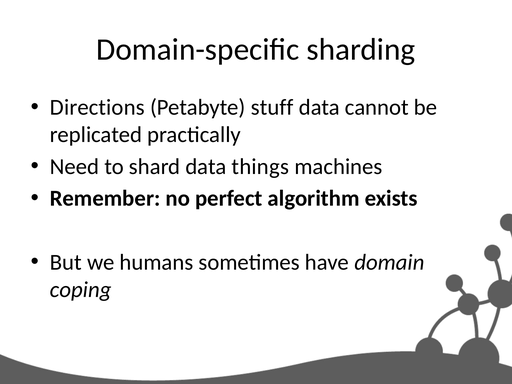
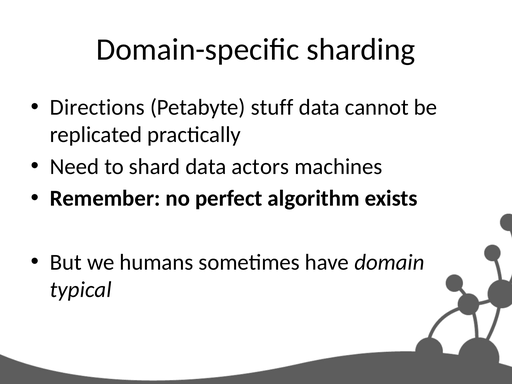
things: things -> actors
coping: coping -> typical
